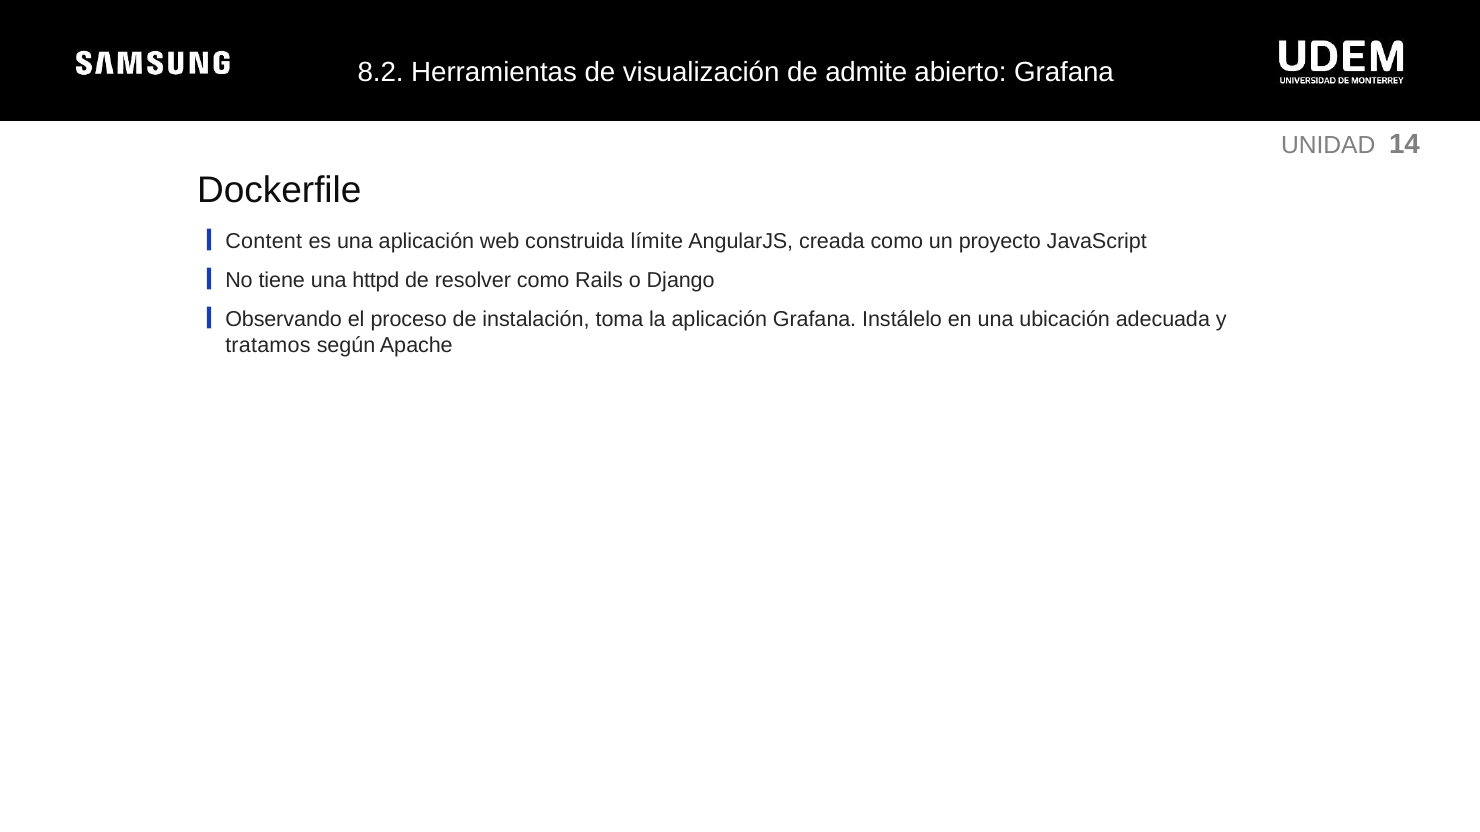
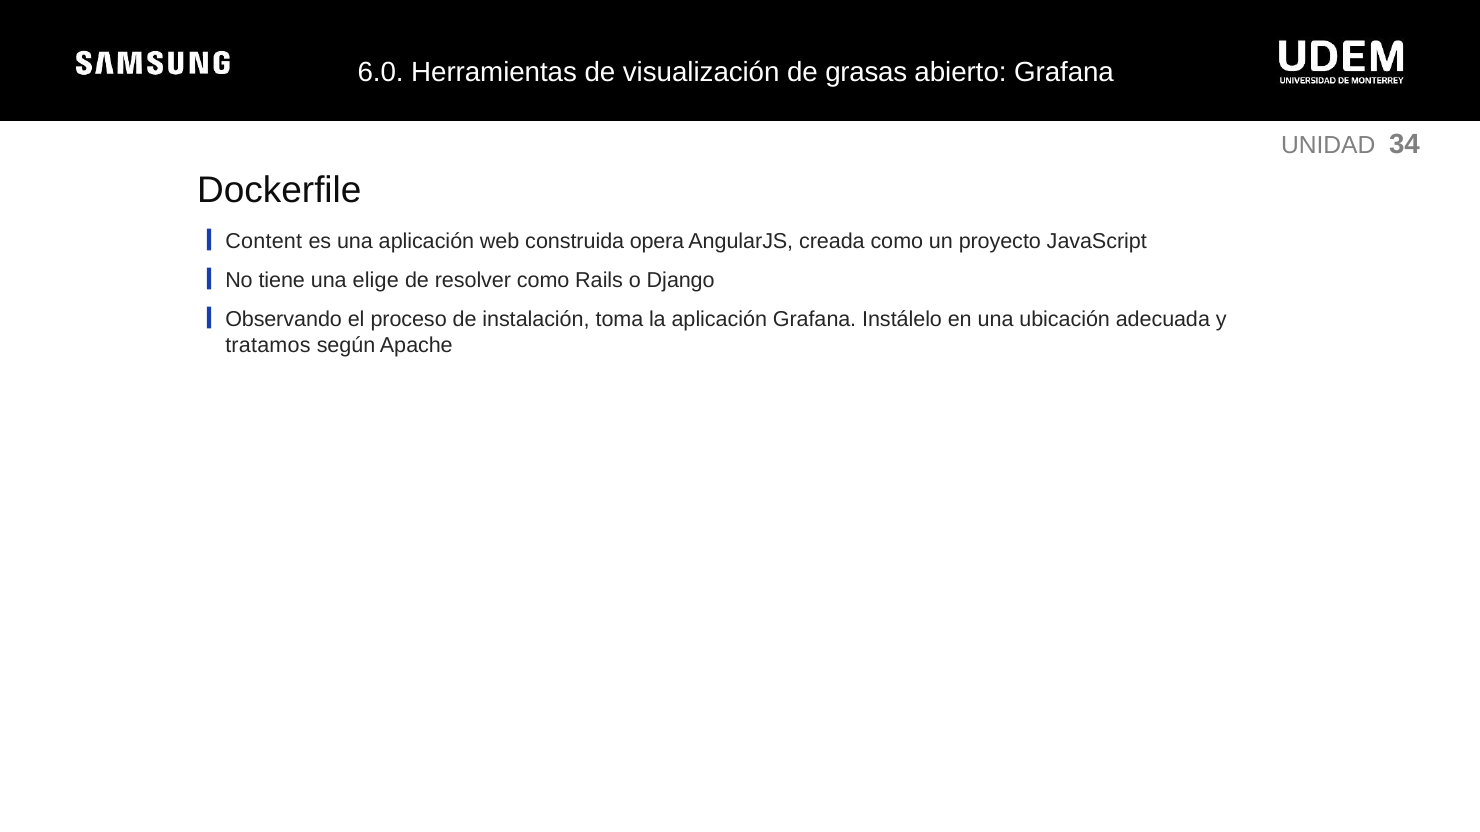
8.2: 8.2 -> 6.0
admite: admite -> grasas
14: 14 -> 34
límite: límite -> opera
httpd: httpd -> elige
